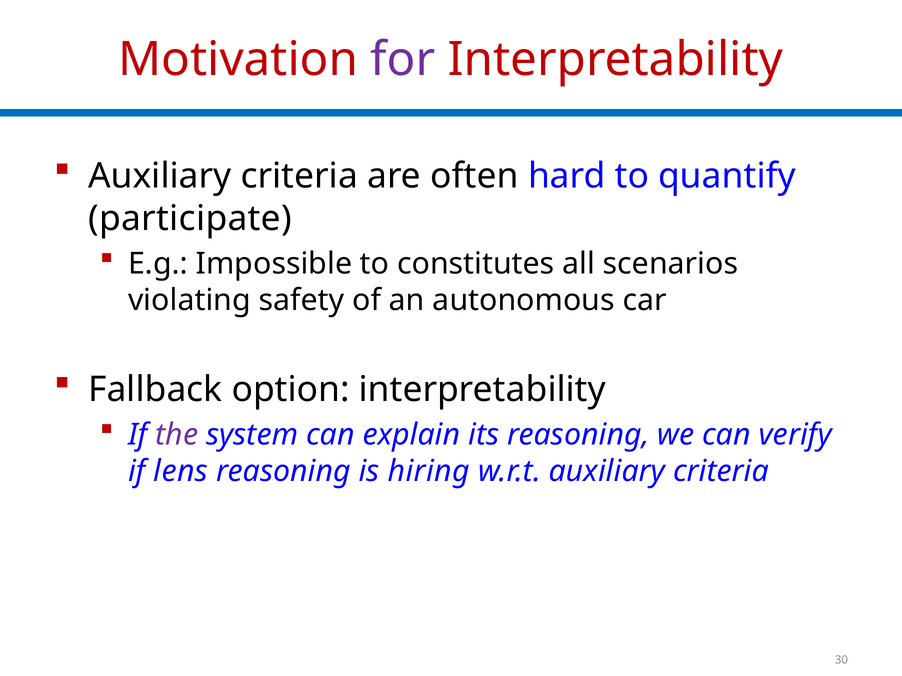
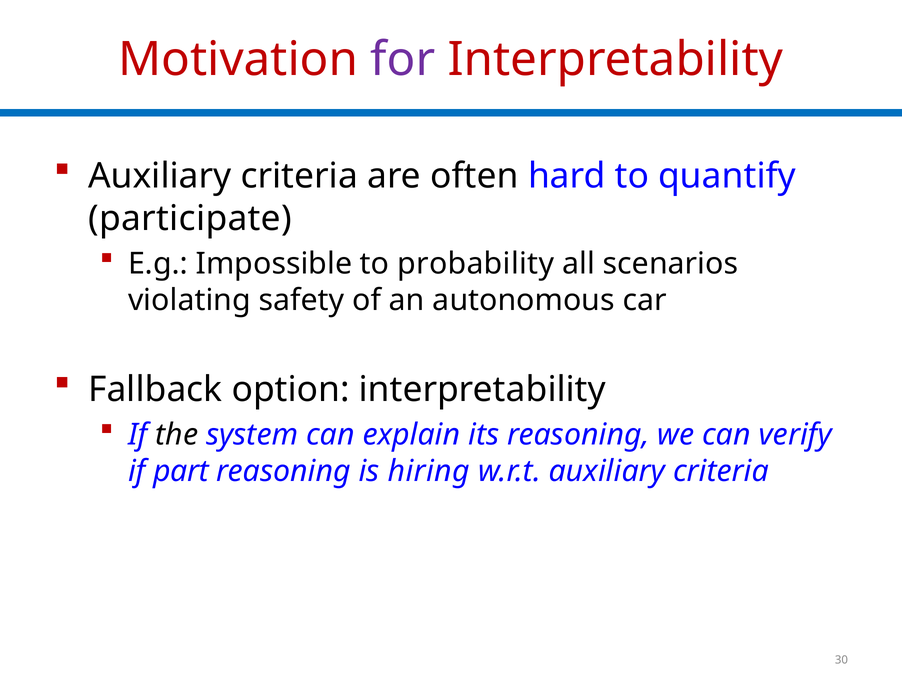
constitutes: constitutes -> probability
the colour: purple -> black
lens: lens -> part
